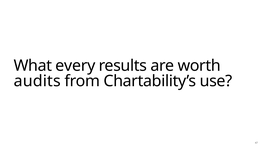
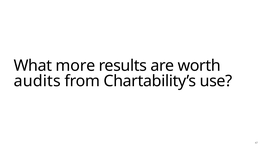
every: every -> more
